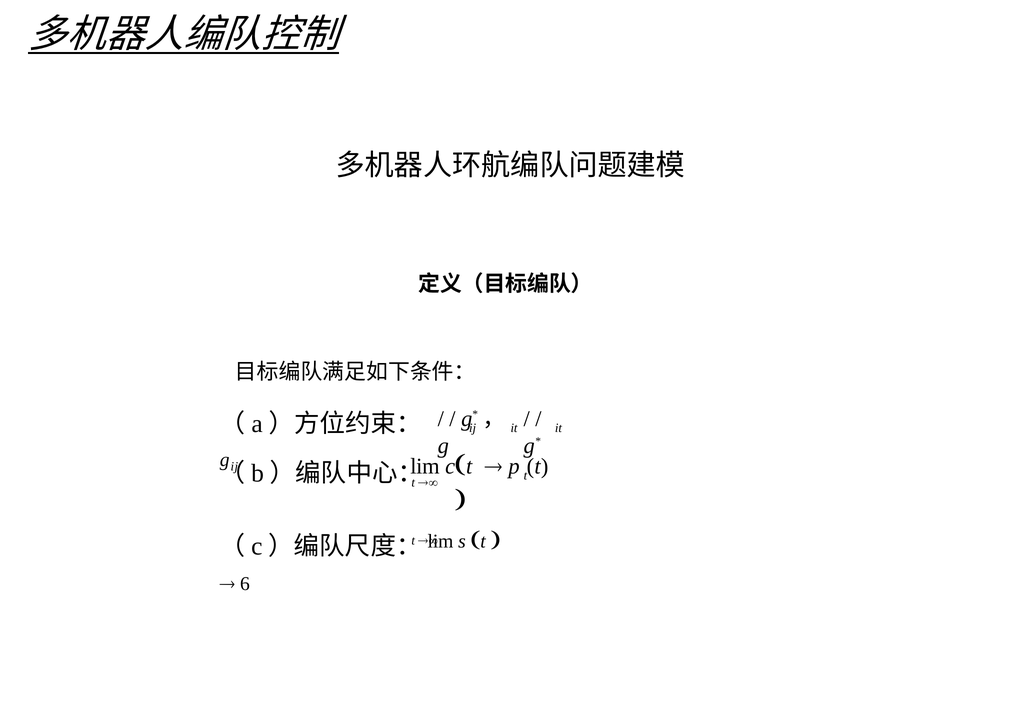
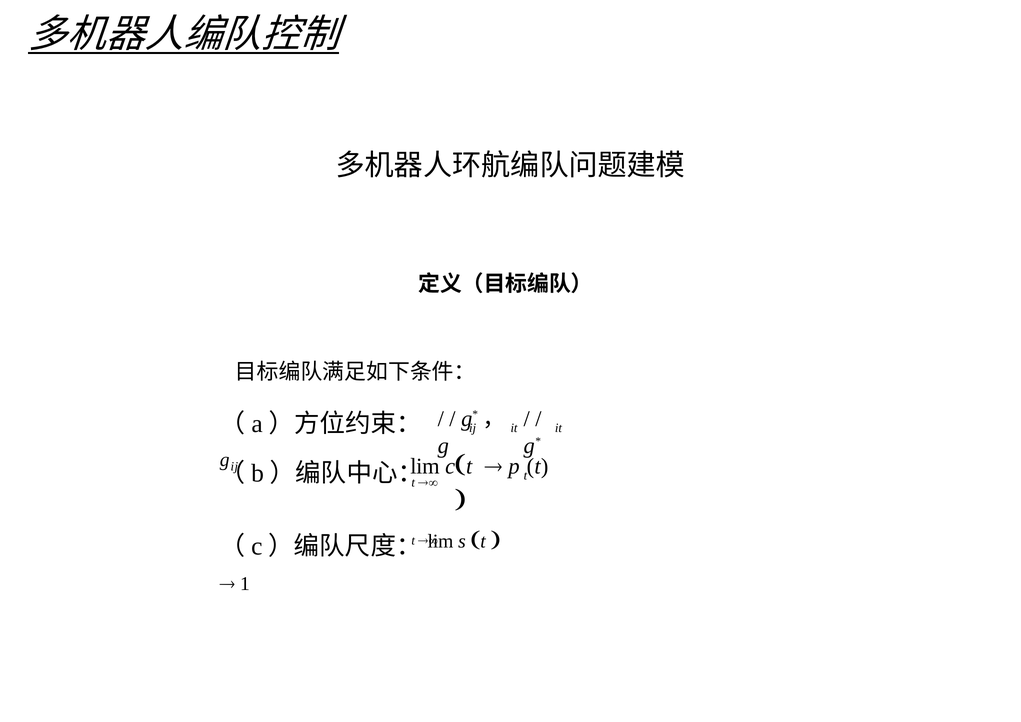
6: 6 -> 1
